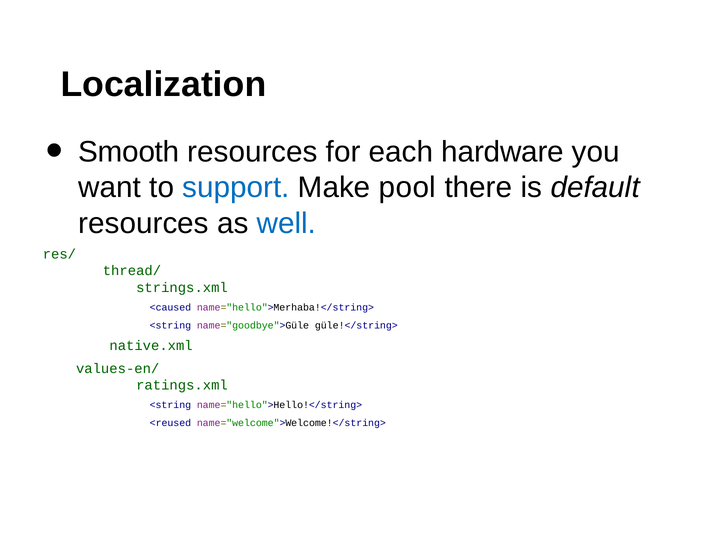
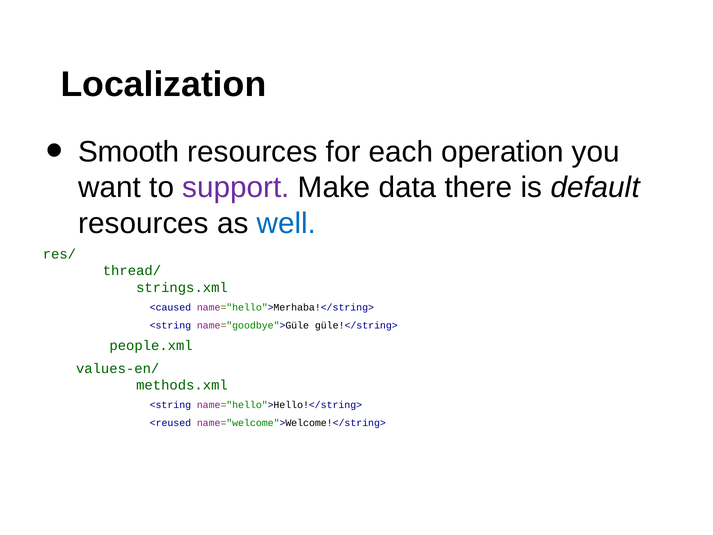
hardware: hardware -> operation
support colour: blue -> purple
pool: pool -> data
native.xml: native.xml -> people.xml
ratings.xml: ratings.xml -> methods.xml
